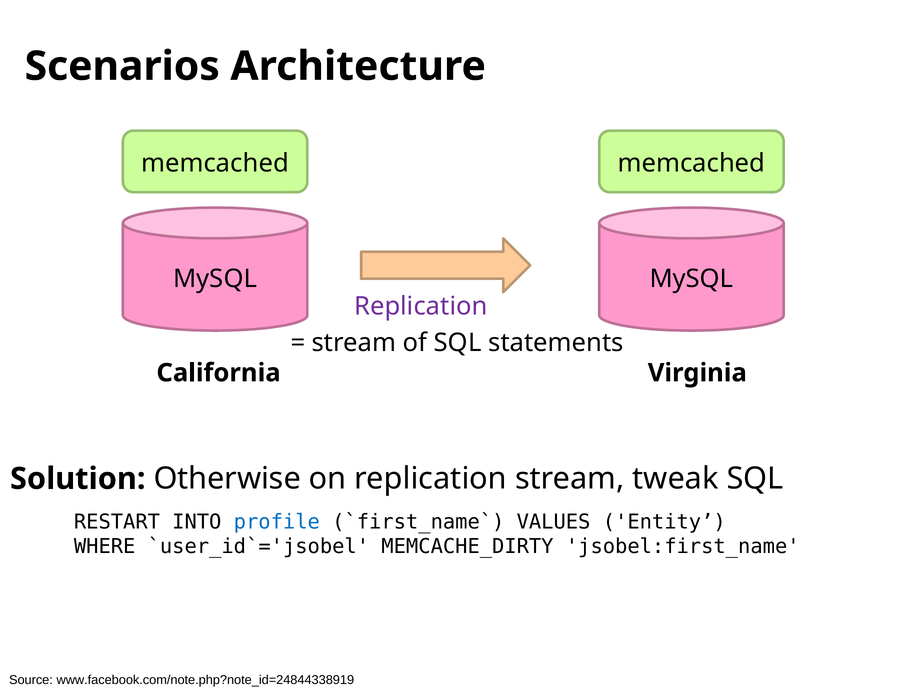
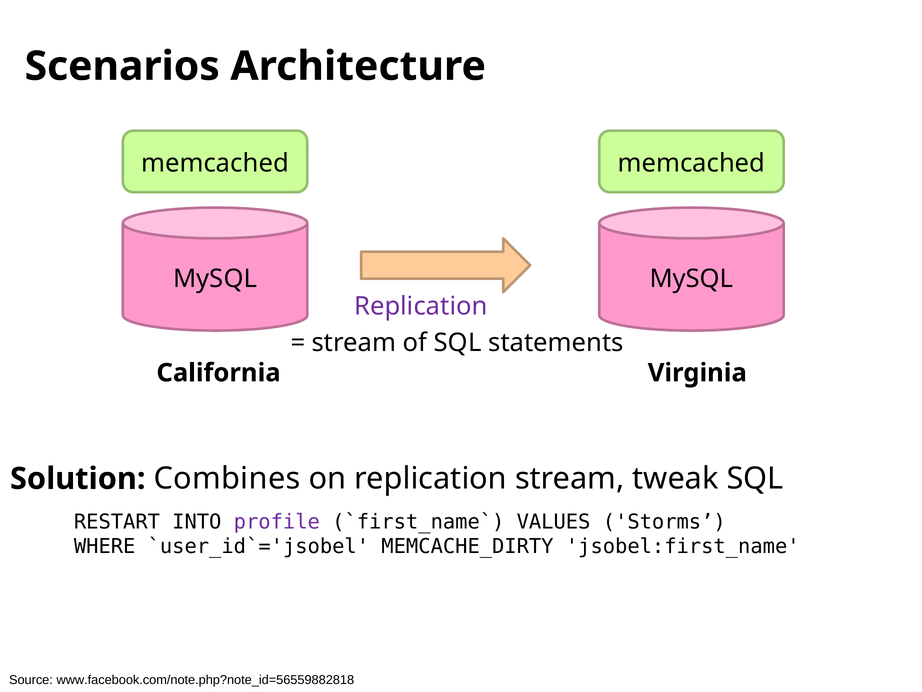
Otherwise: Otherwise -> Combines
profile colour: blue -> purple
Entity: Entity -> Storms
www.facebook.com/note.php?note_id=24844338919: www.facebook.com/note.php?note_id=24844338919 -> www.facebook.com/note.php?note_id=56559882818
